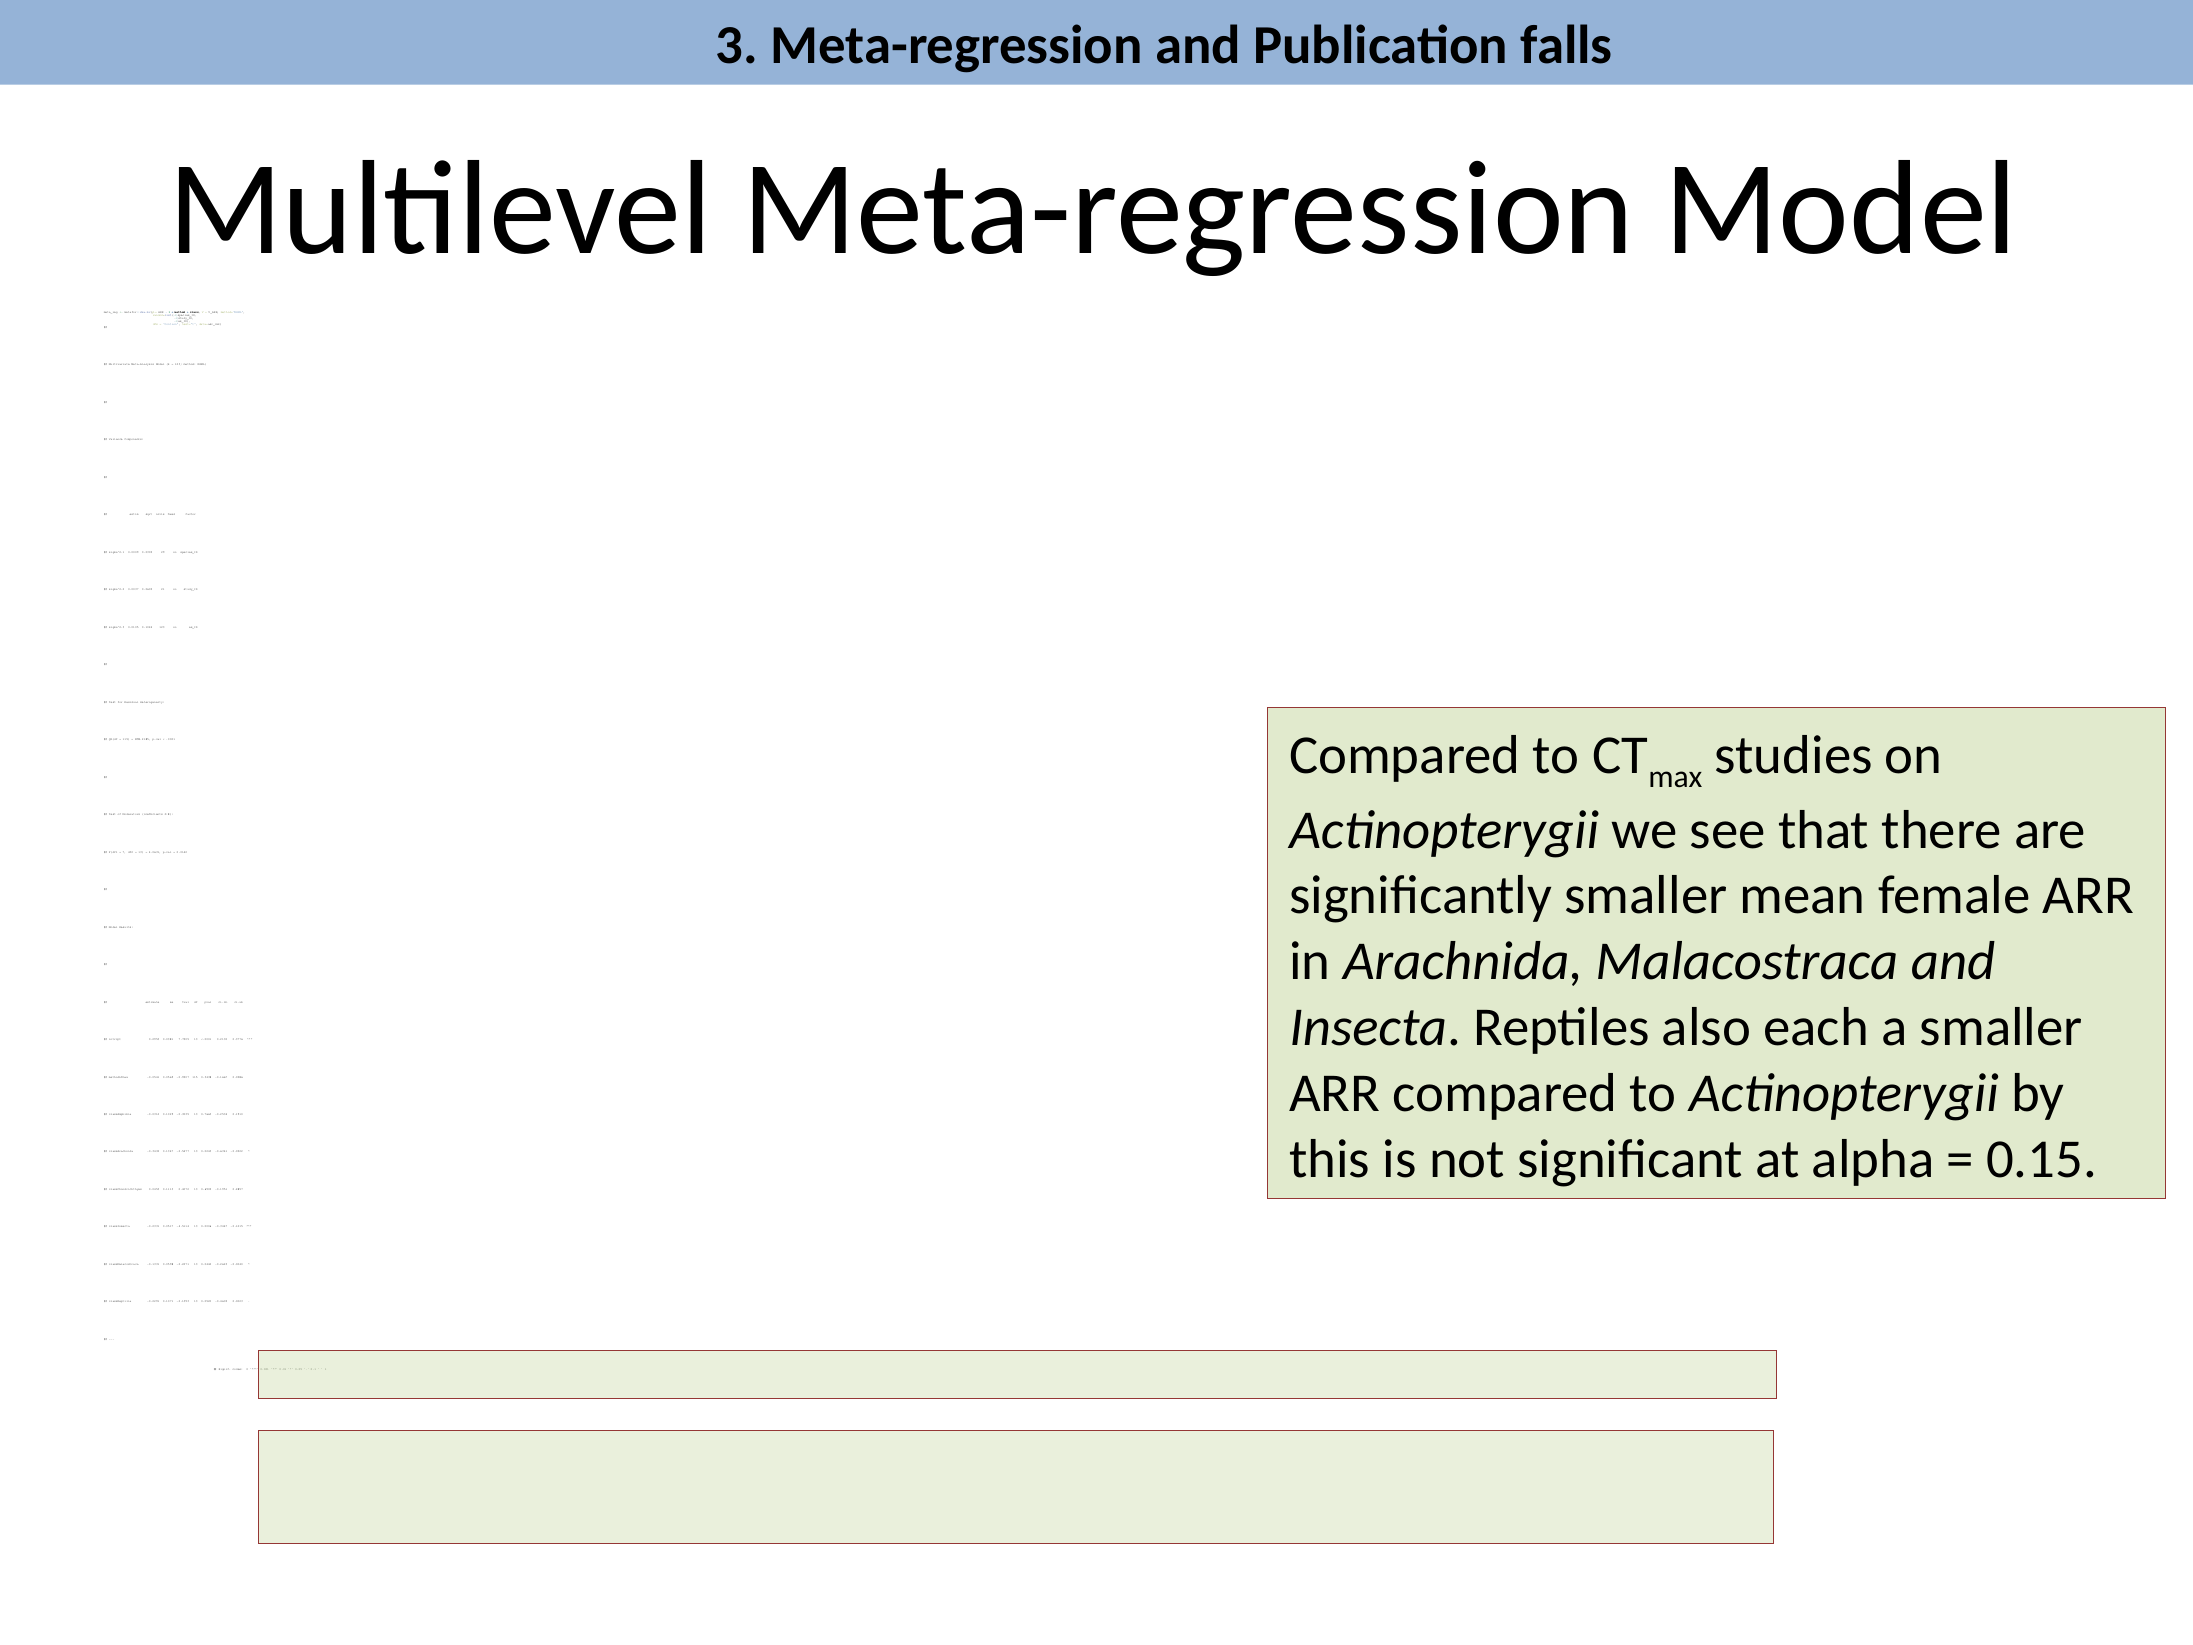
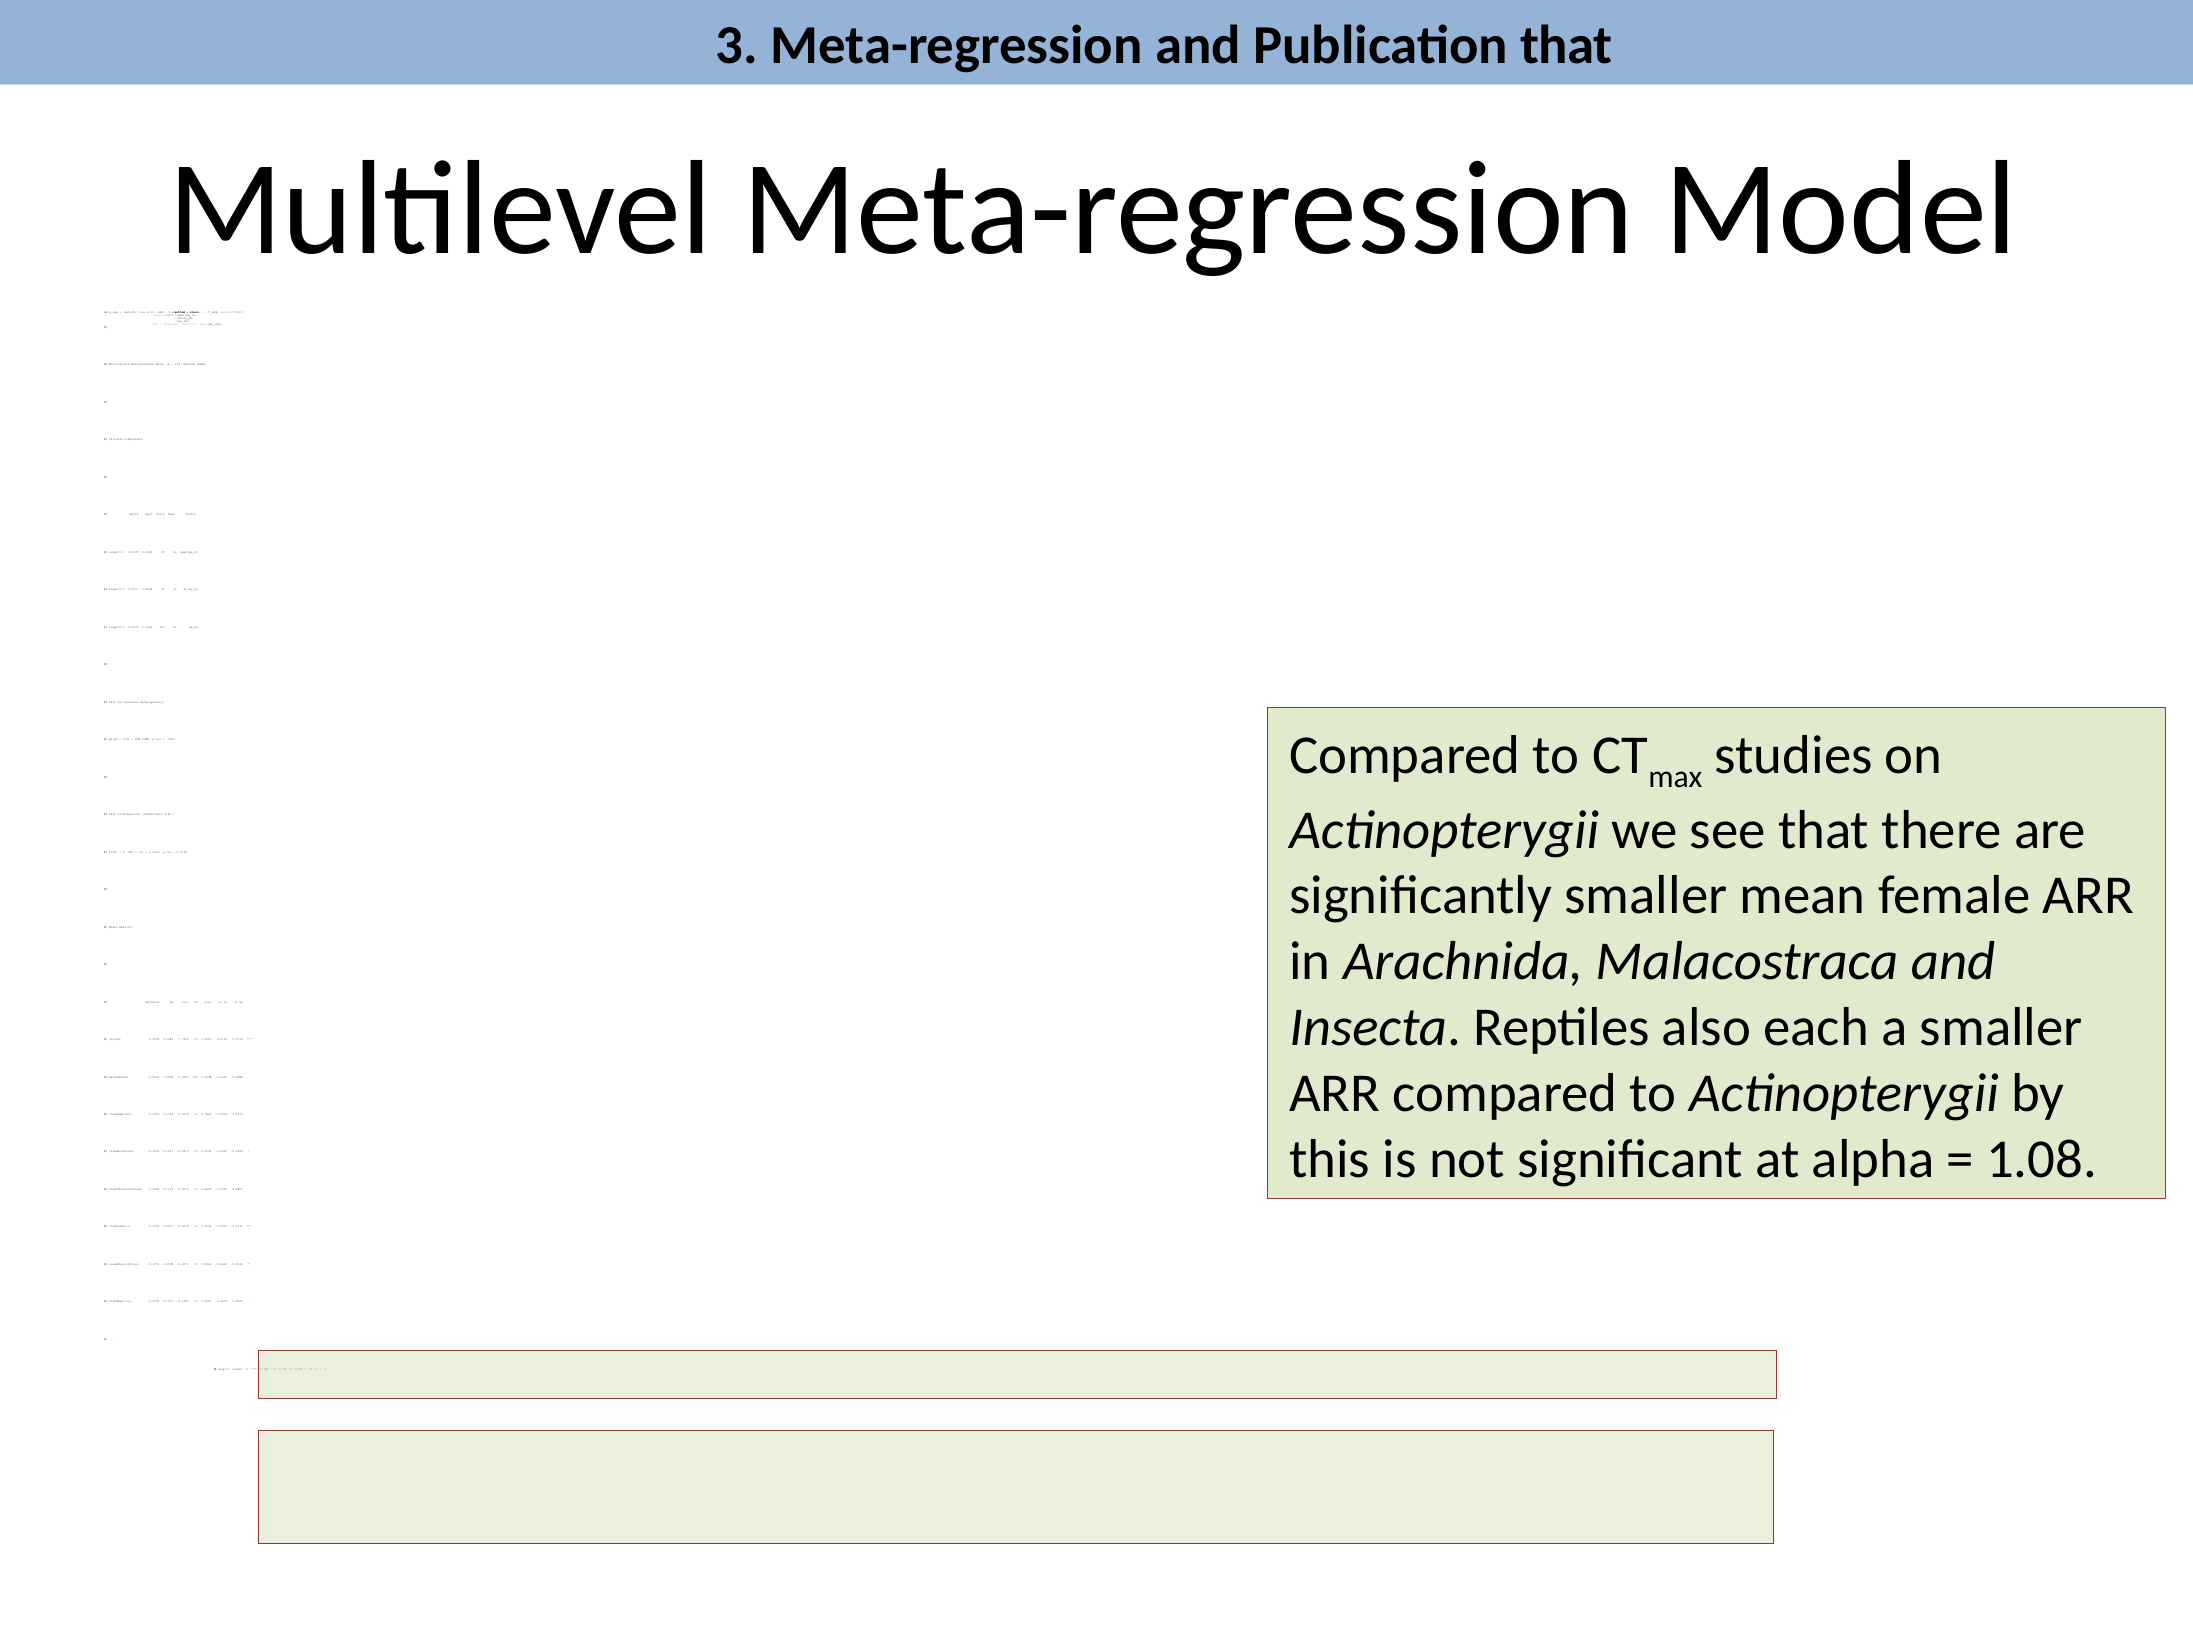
Publication falls: falls -> that
0.15: 0.15 -> 1.08
